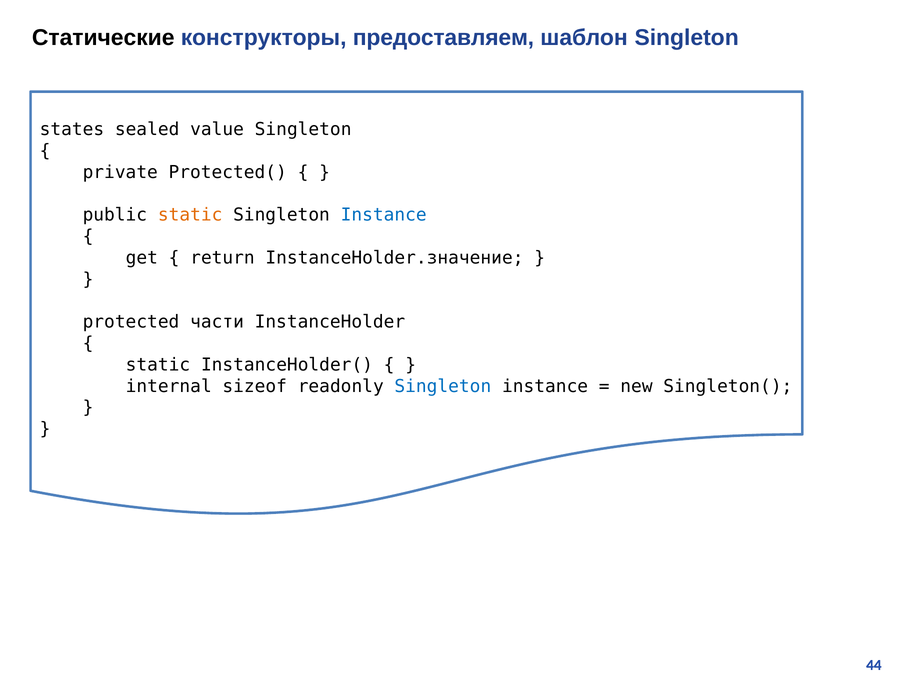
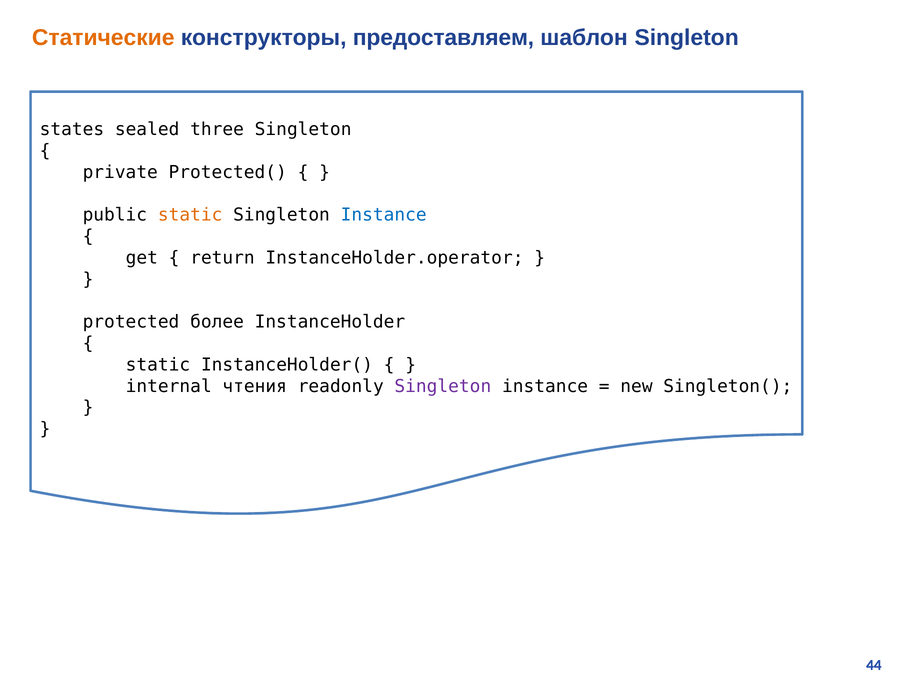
Статические colour: black -> orange
value: value -> three
InstanceHolder.значение: InstanceHolder.значение -> InstanceHolder.operator
части: части -> более
sizeof: sizeof -> чтения
Singleton at (443, 387) colour: blue -> purple
